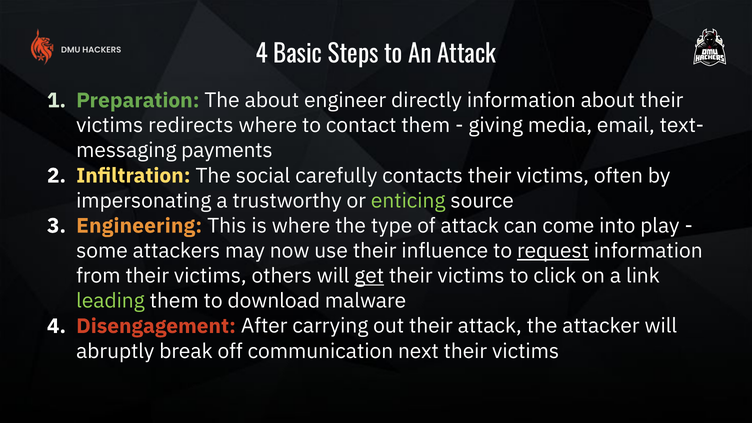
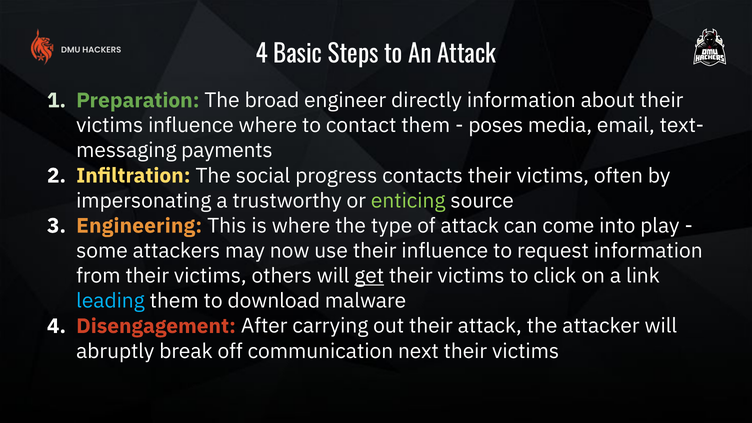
The about: about -> broad
victims redirects: redirects -> influence
giving: giving -> poses
carefully: carefully -> progress
request underline: present -> none
leading colour: light green -> light blue
